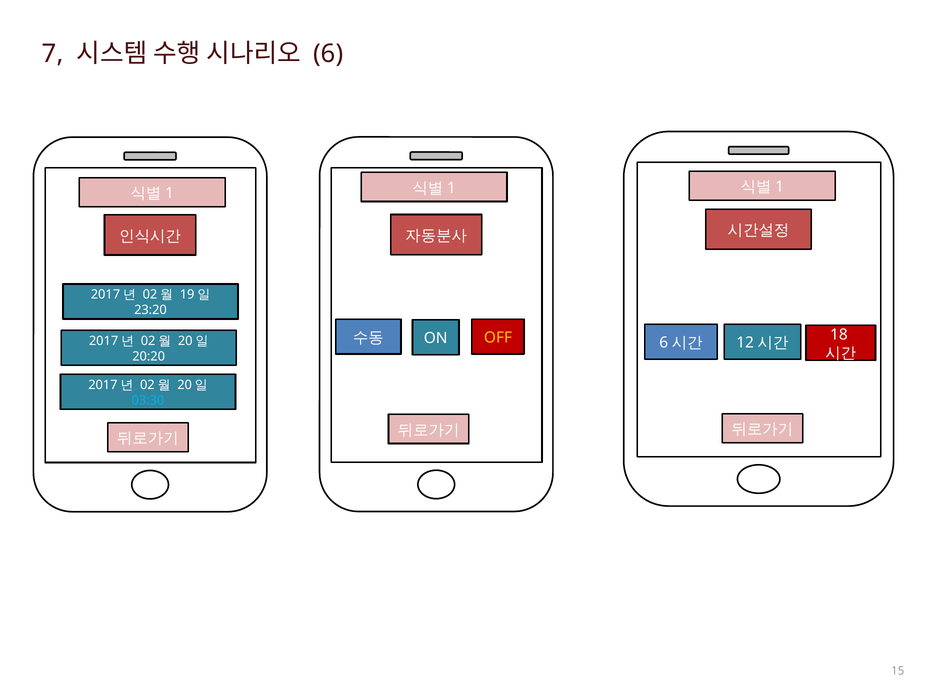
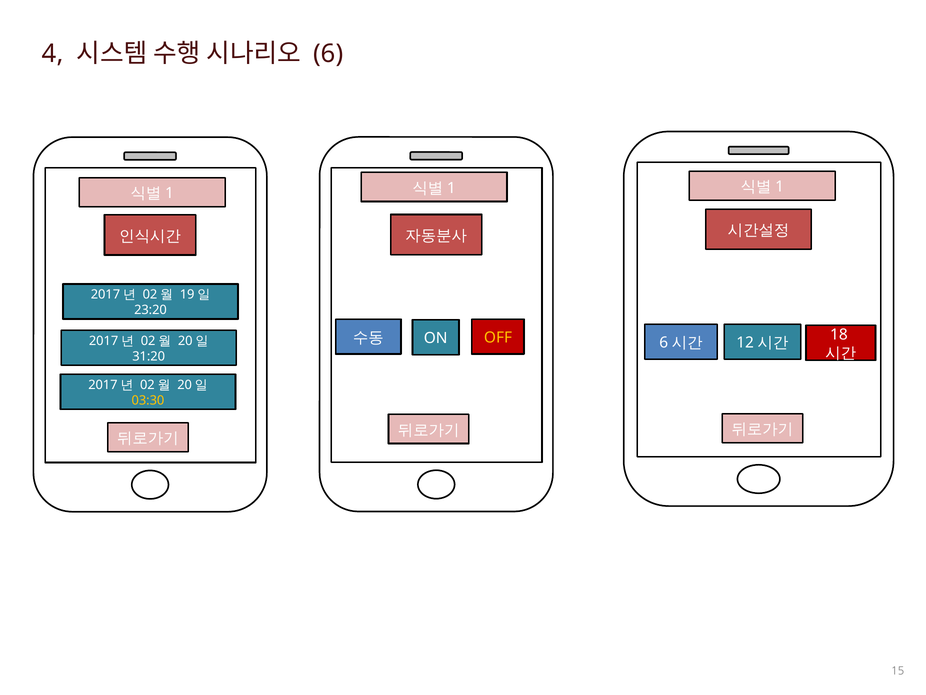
7: 7 -> 4
20:20: 20:20 -> 31:20
03:30 colour: light blue -> yellow
